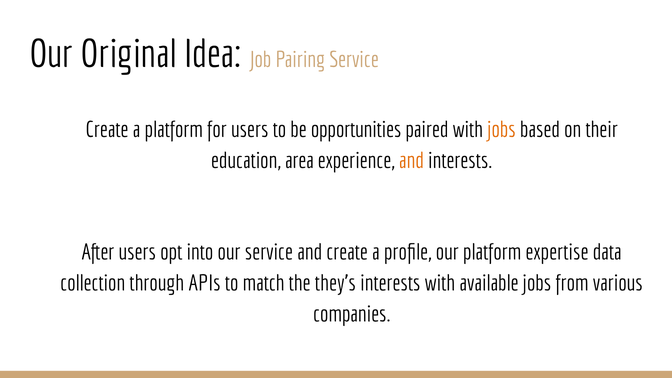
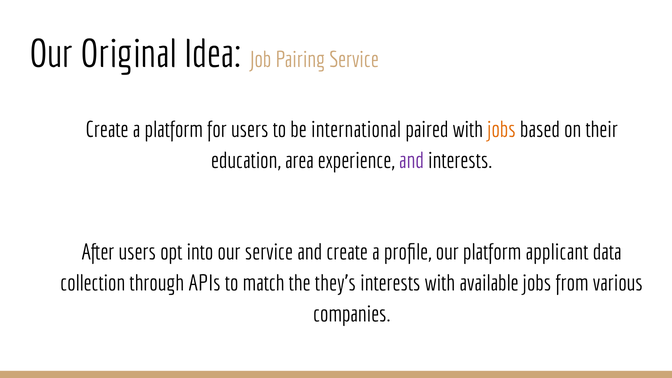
opportunities: opportunities -> international
and at (411, 161) colour: orange -> purple
expertise: expertise -> applicant
